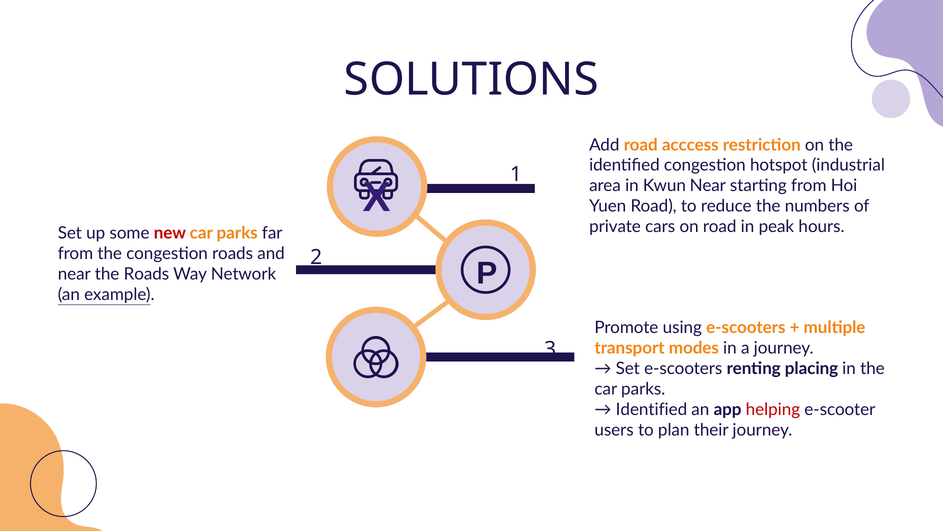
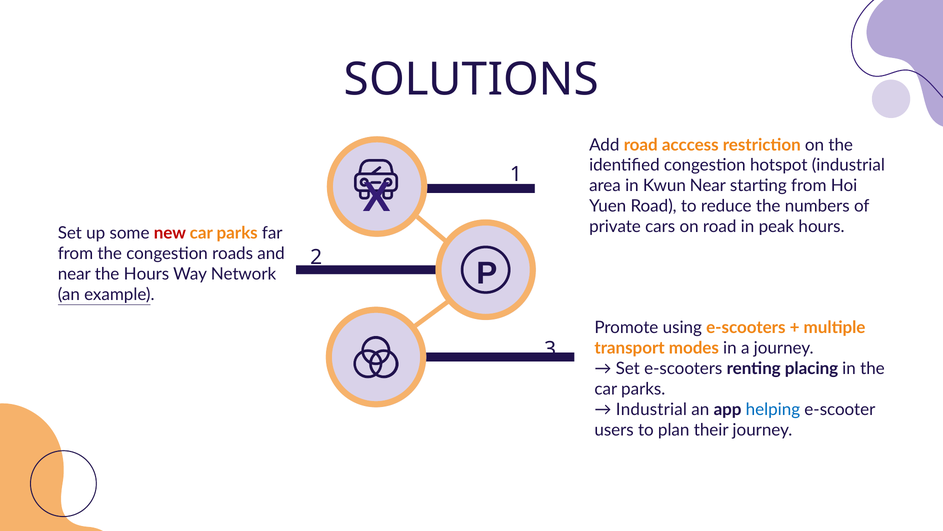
the Roads: Roads -> Hours
Identified at (651, 409): Identified -> Industrial
helping colour: red -> blue
